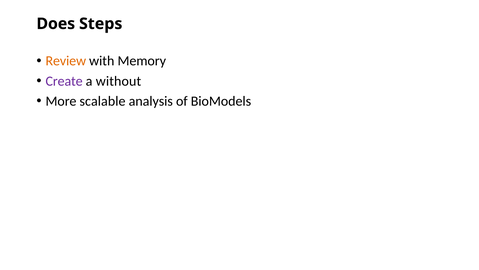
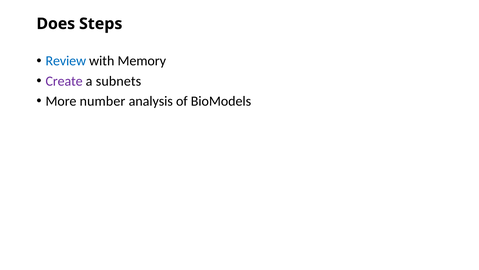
Review colour: orange -> blue
without: without -> subnets
scalable: scalable -> number
